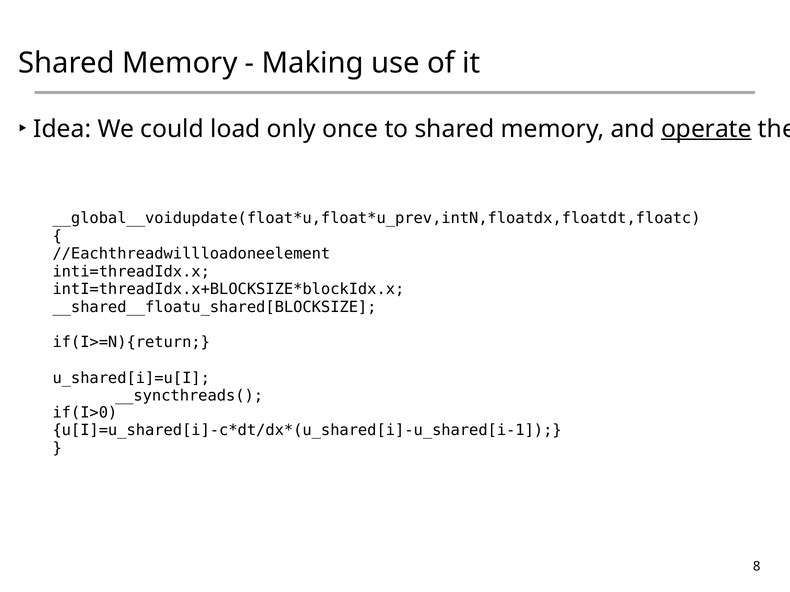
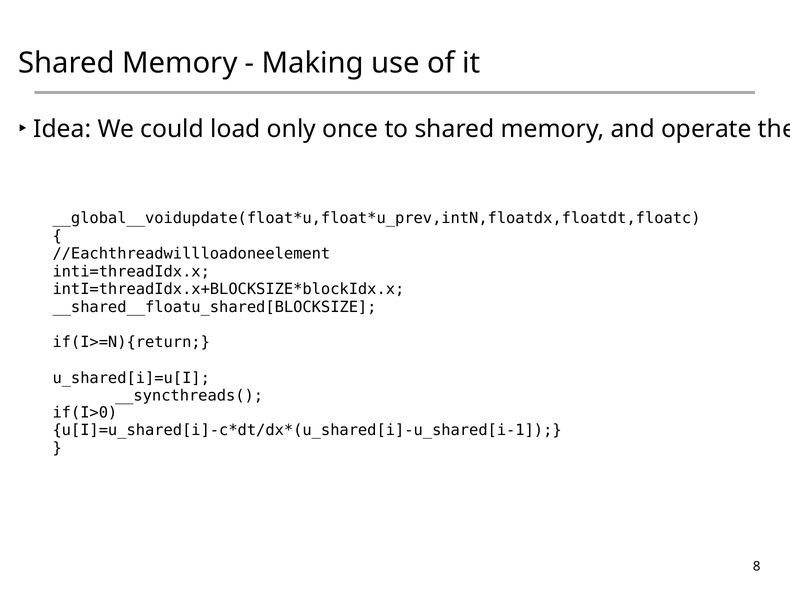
operate underline: present -> none
